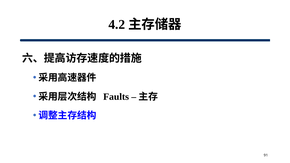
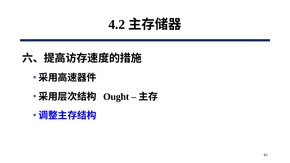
Faults: Faults -> Ought
